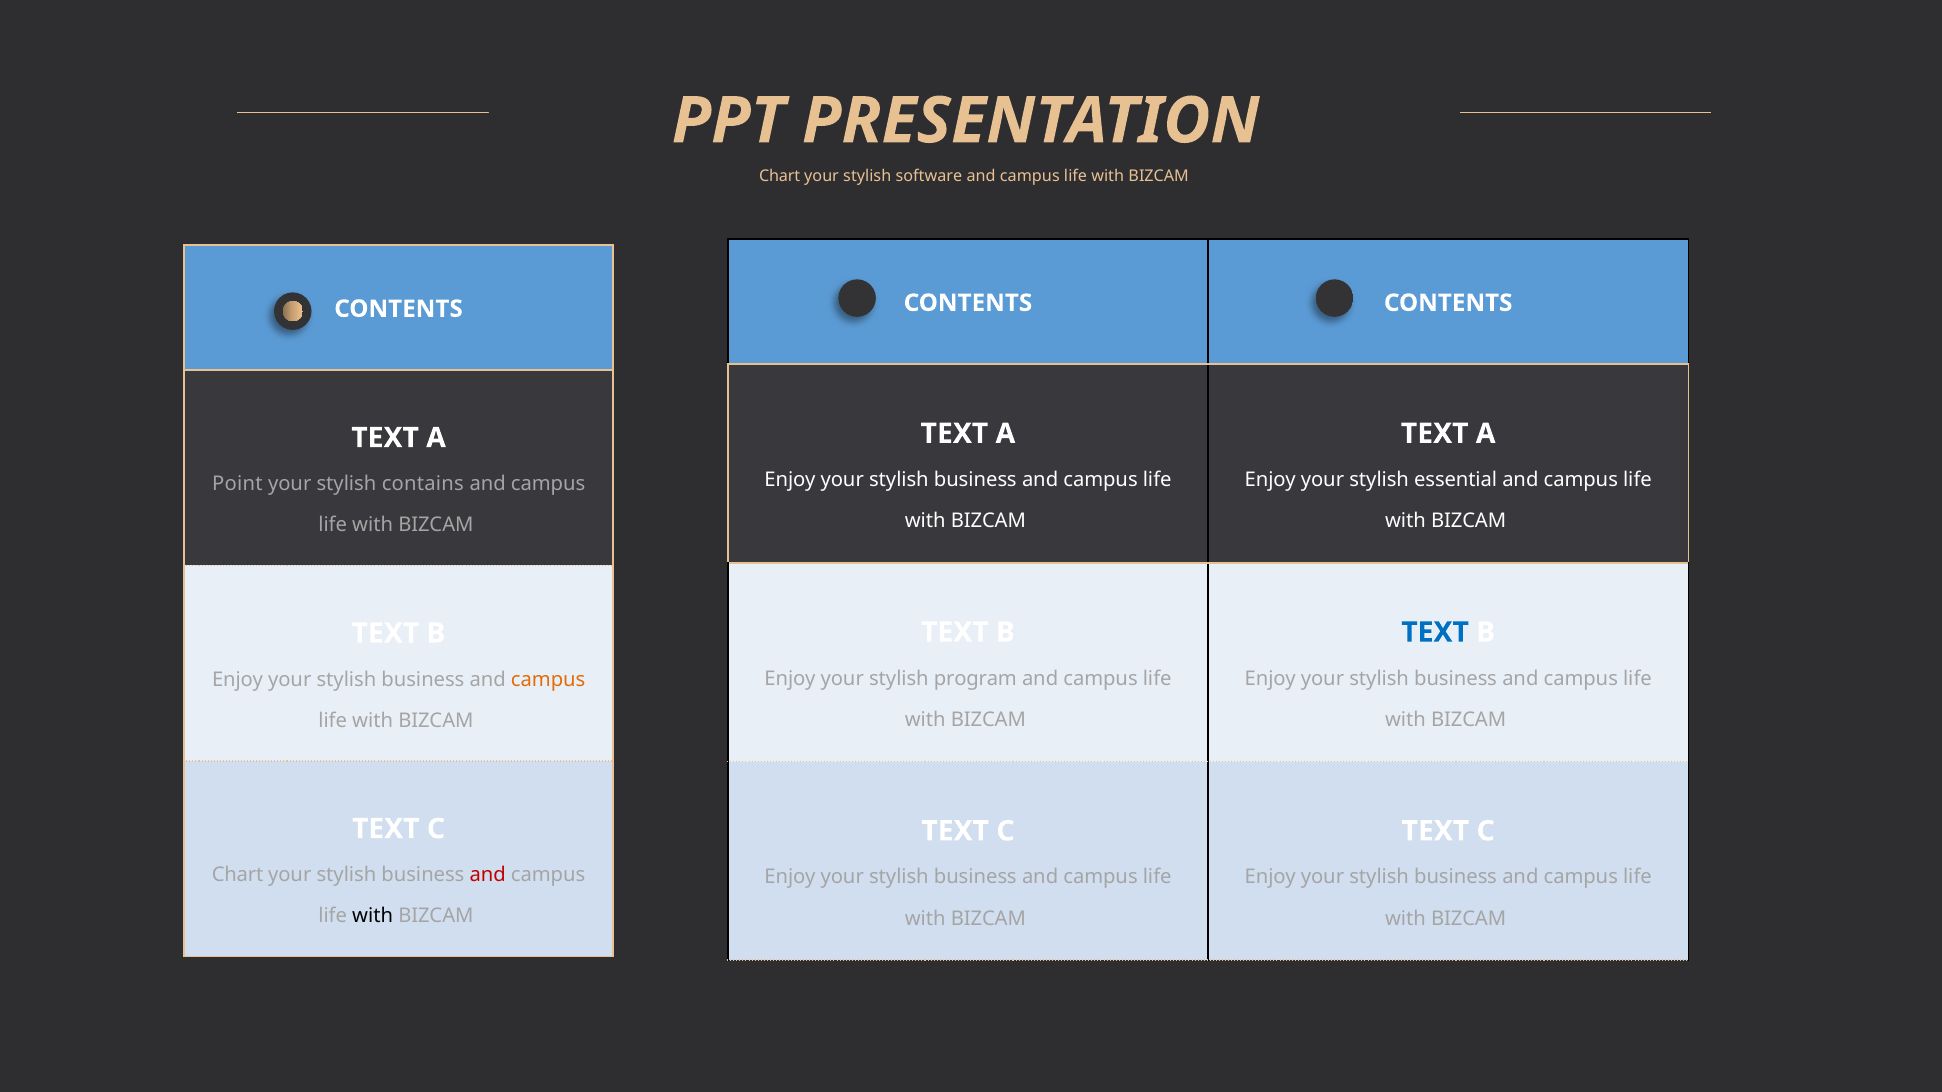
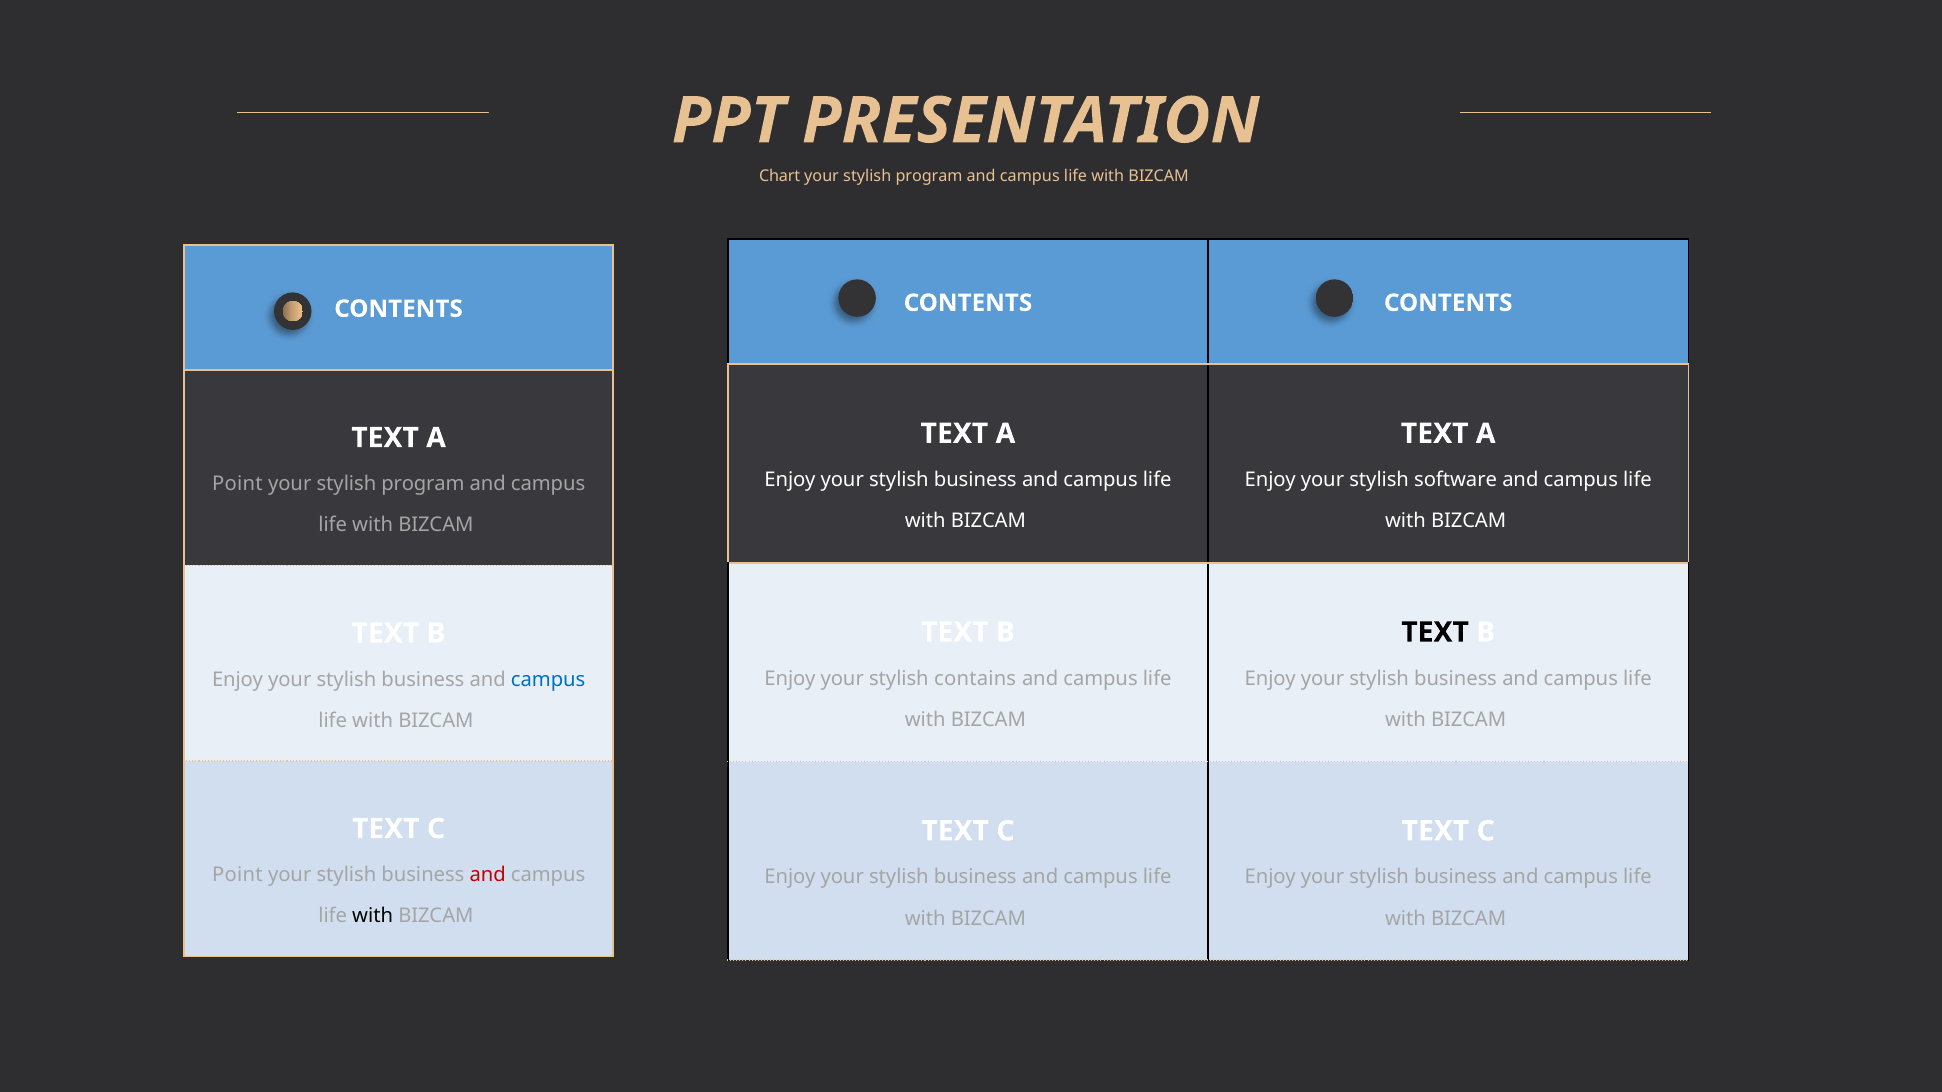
software at (929, 176): software -> program
essential: essential -> software
contains at (423, 484): contains -> program
TEXT at (1435, 632) colour: blue -> black
program: program -> contains
campus at (548, 680) colour: orange -> blue
Chart at (238, 875): Chart -> Point
